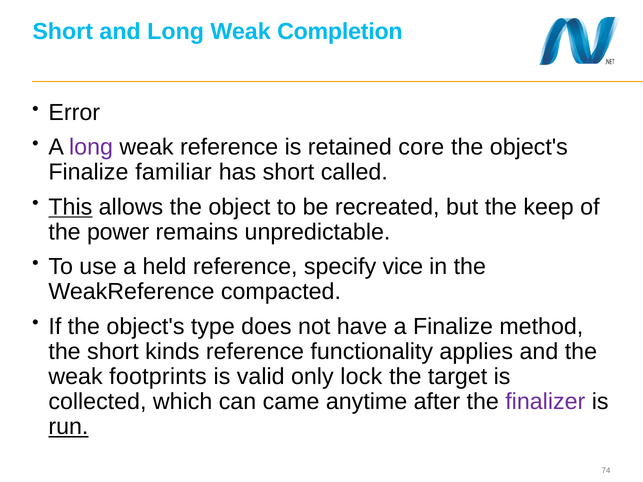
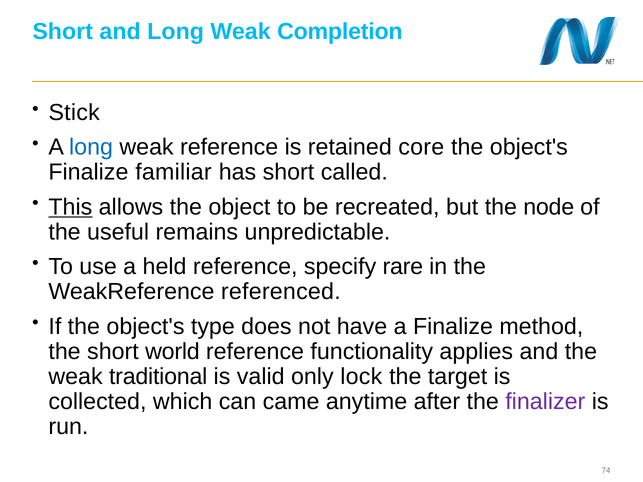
Error: Error -> Stick
long at (91, 147) colour: purple -> blue
keep: keep -> node
power: power -> useful
vice: vice -> rare
compacted: compacted -> referenced
kinds: kinds -> world
footprints: footprints -> traditional
run underline: present -> none
